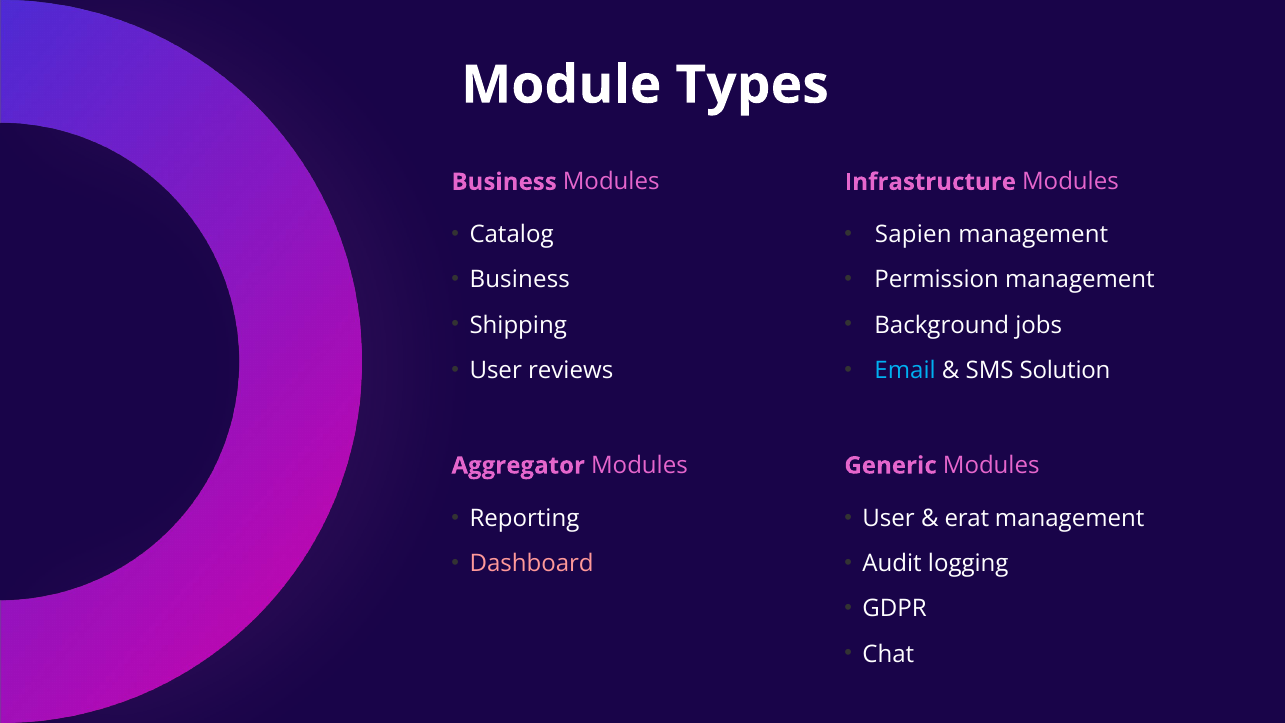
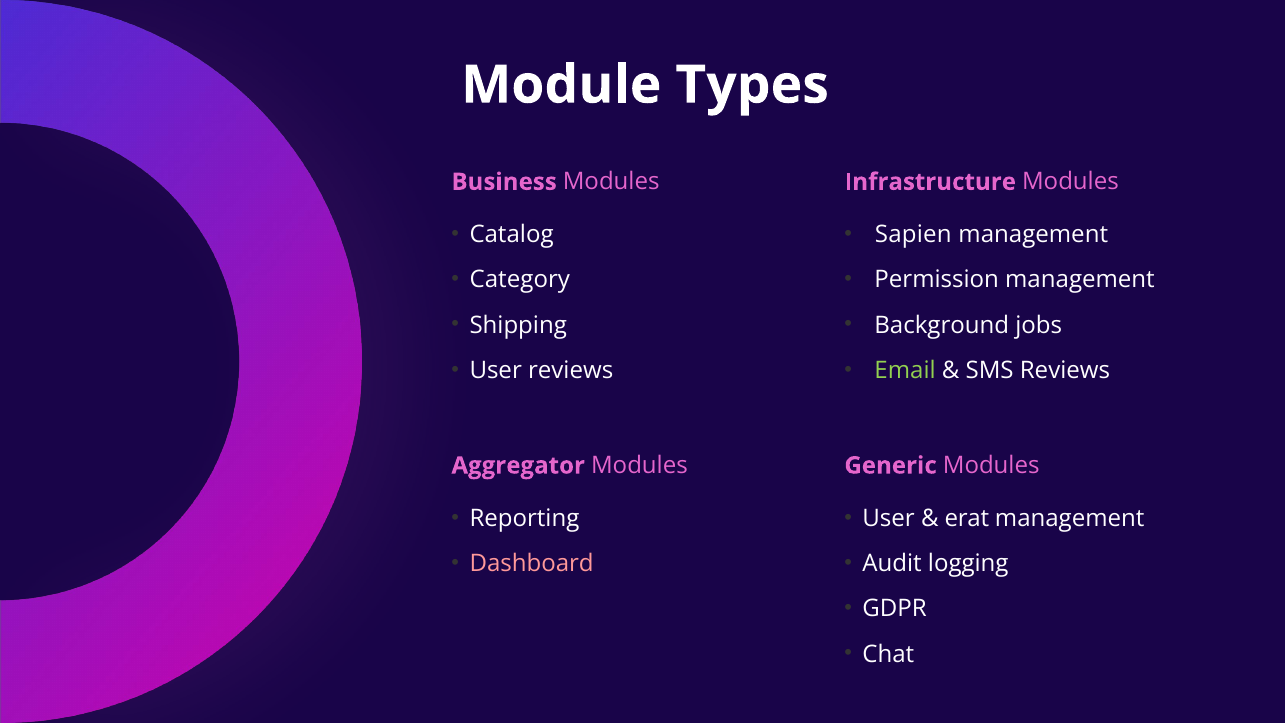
Business at (520, 280): Business -> Category
Email colour: light blue -> light green
SMS Solution: Solution -> Reviews
